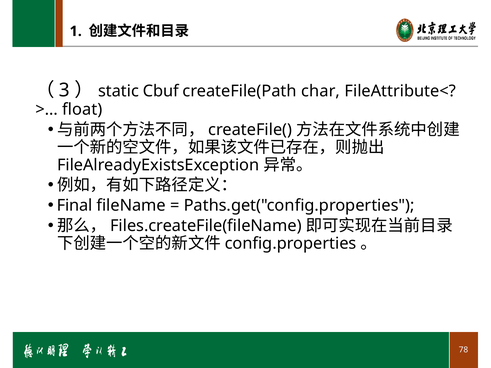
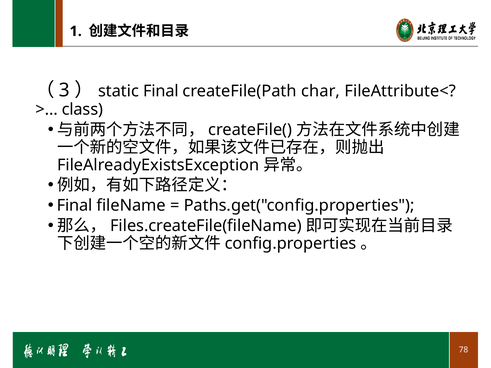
Cbuf at (161, 91): Cbuf -> Final
float: float -> class
